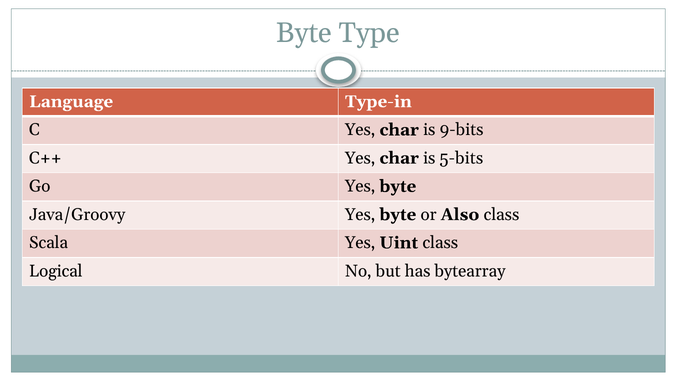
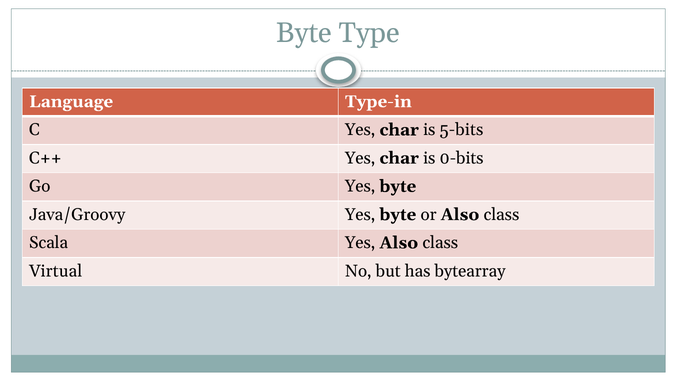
9-bits: 9-bits -> 5-bits
5-bits: 5-bits -> 0-bits
Yes Uint: Uint -> Also
Logical: Logical -> Virtual
